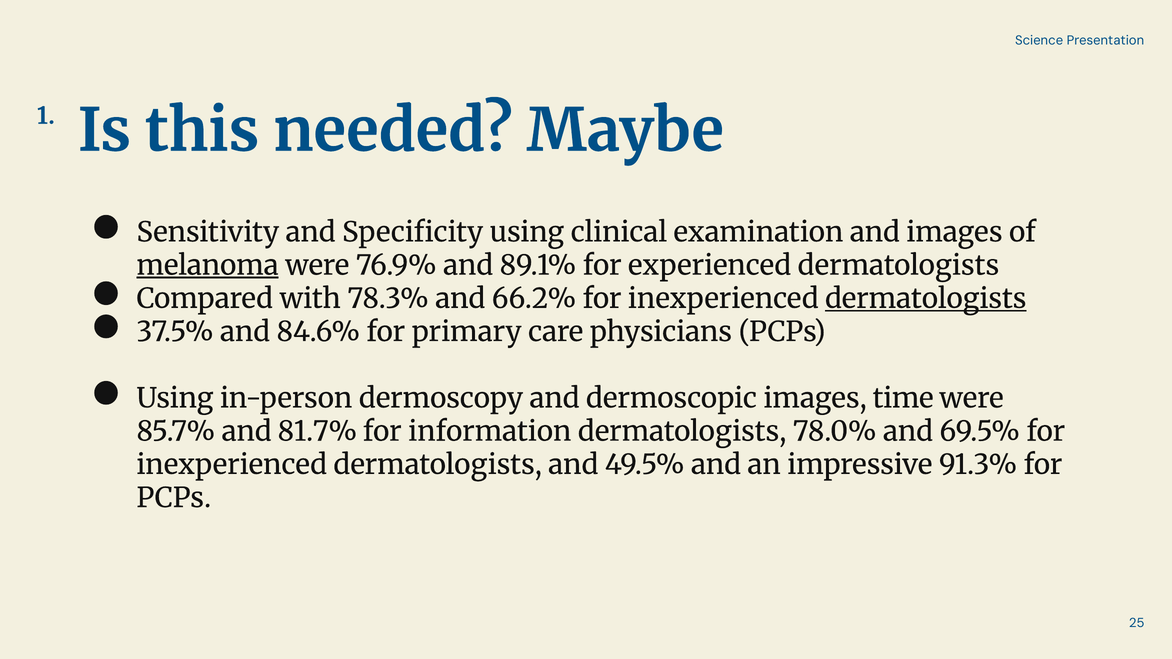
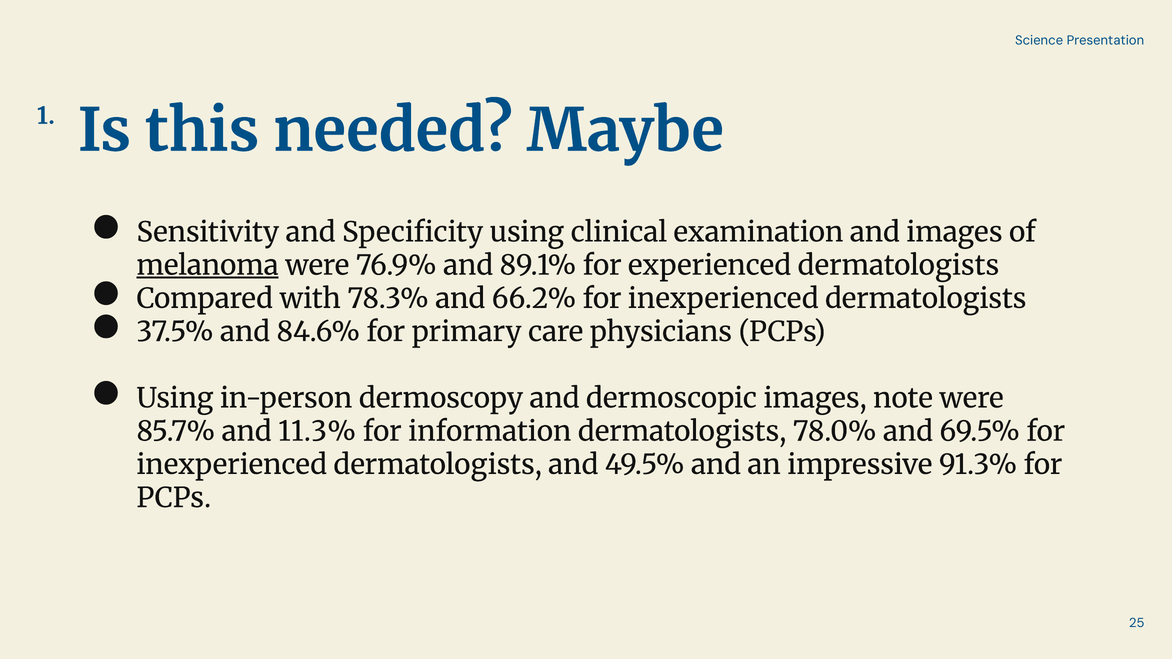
dermatologists at (926, 299) underline: present -> none
time: time -> note
81.7%: 81.7% -> 11.3%
